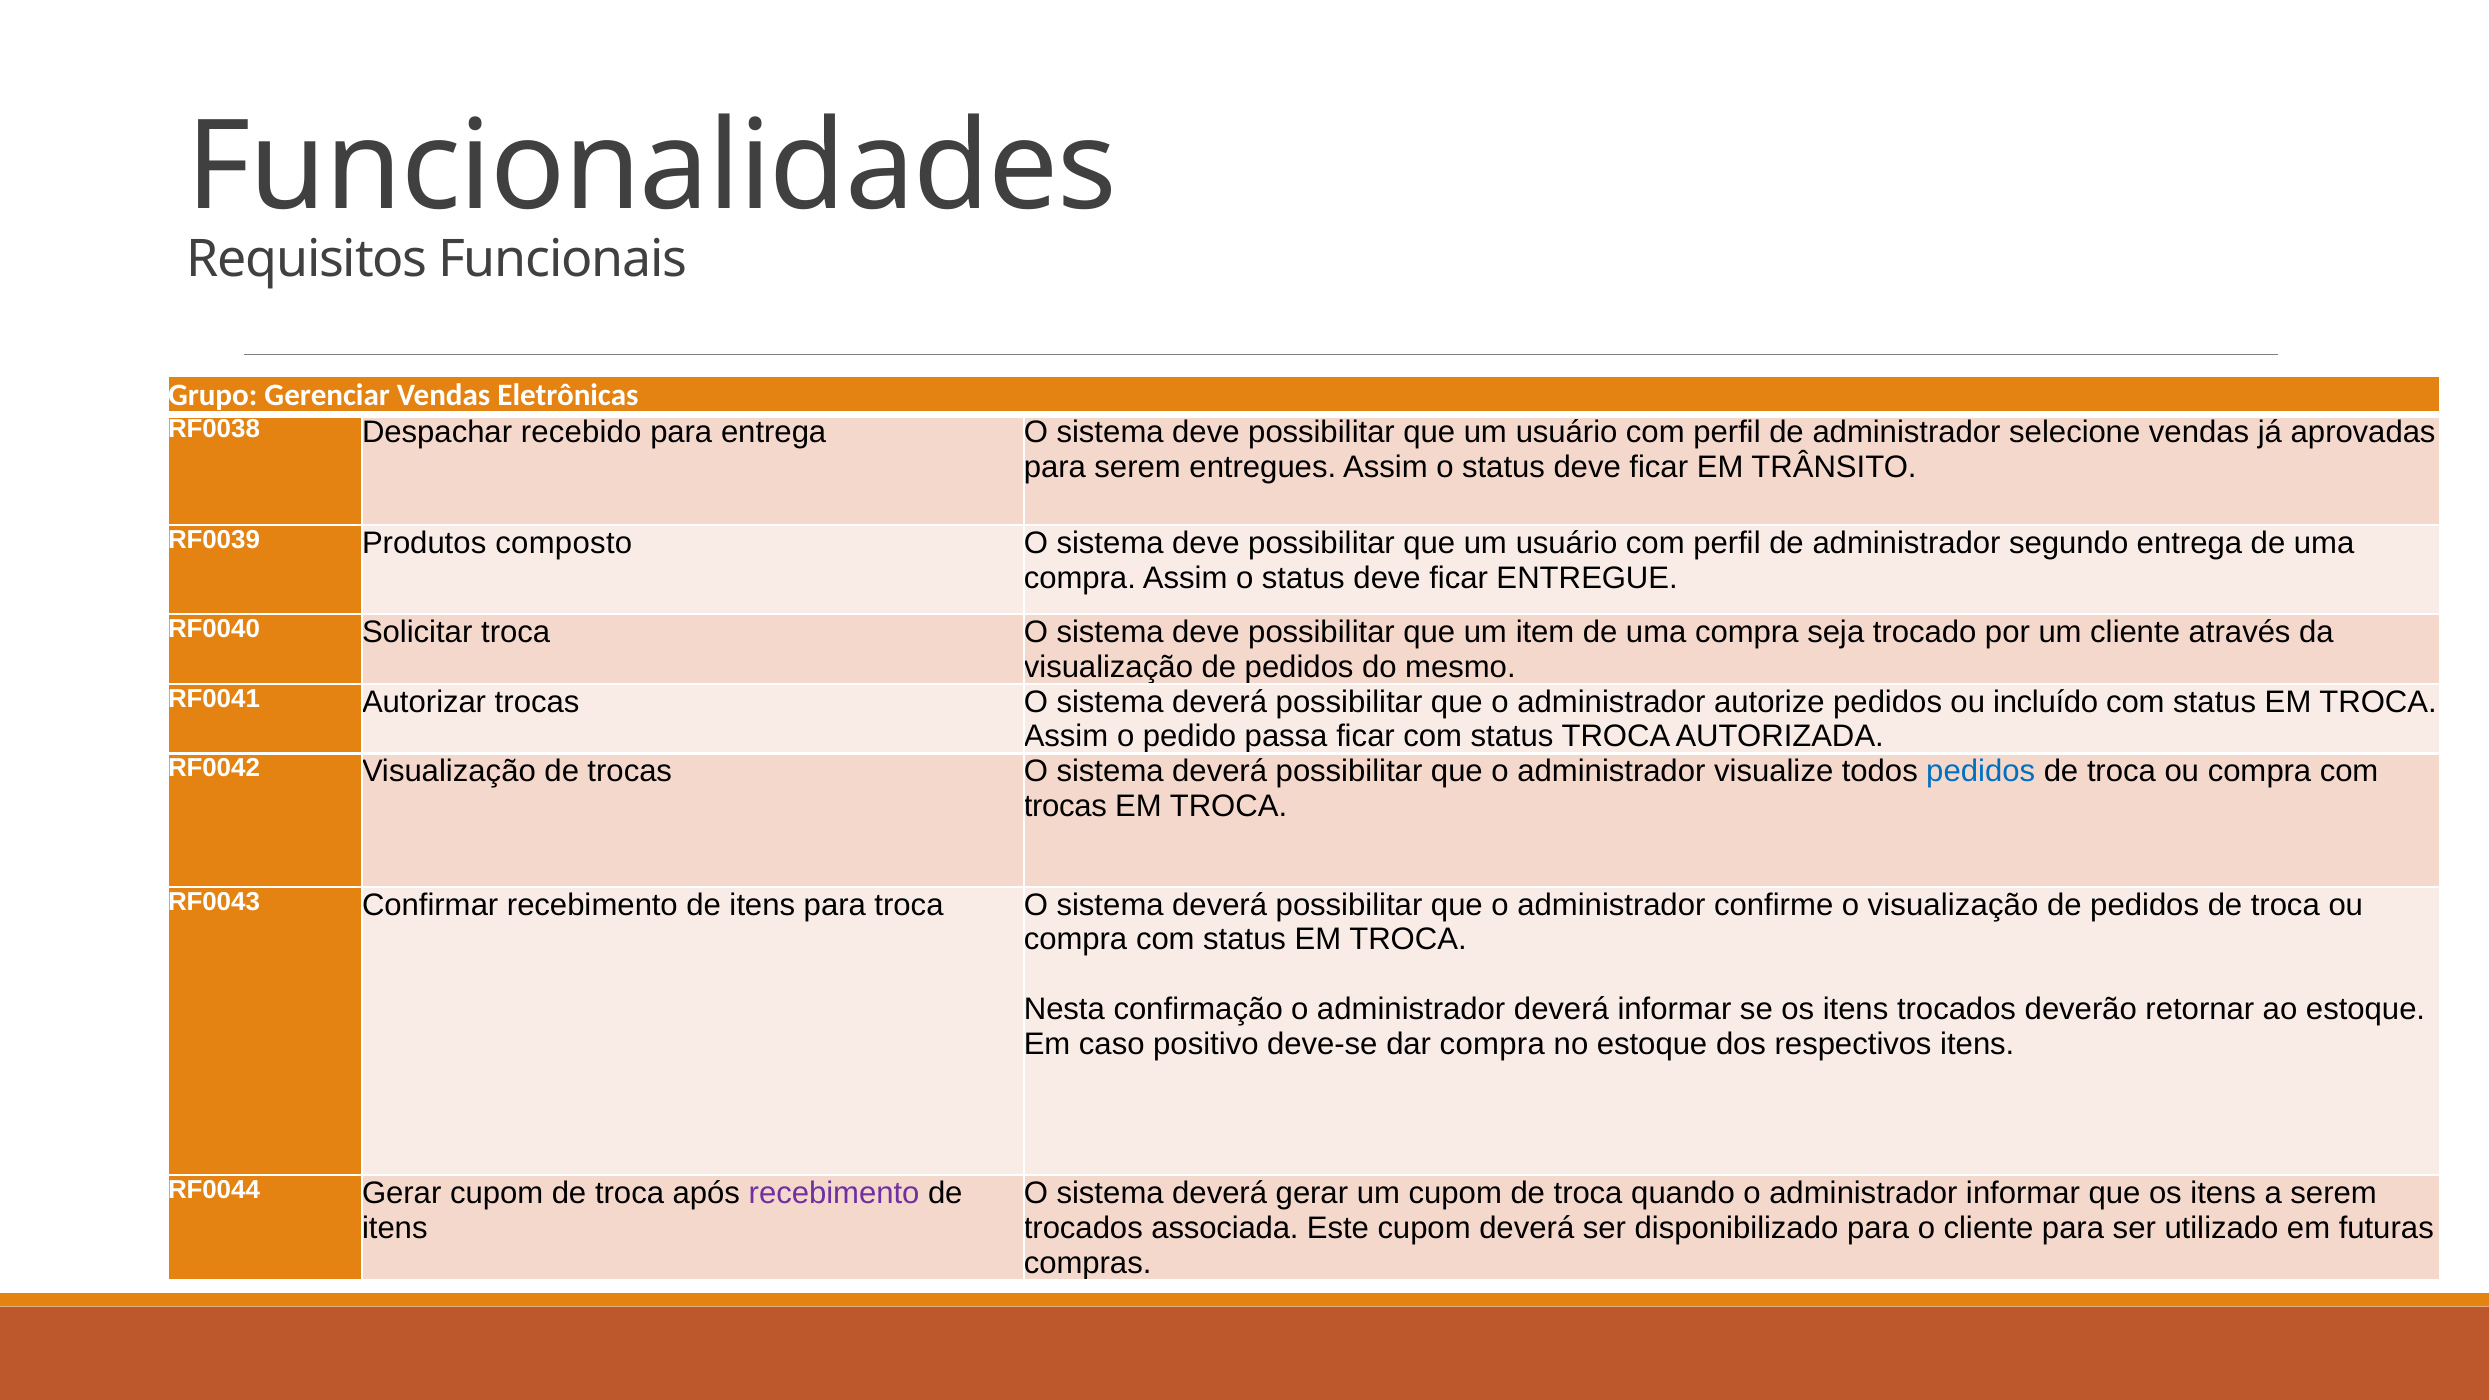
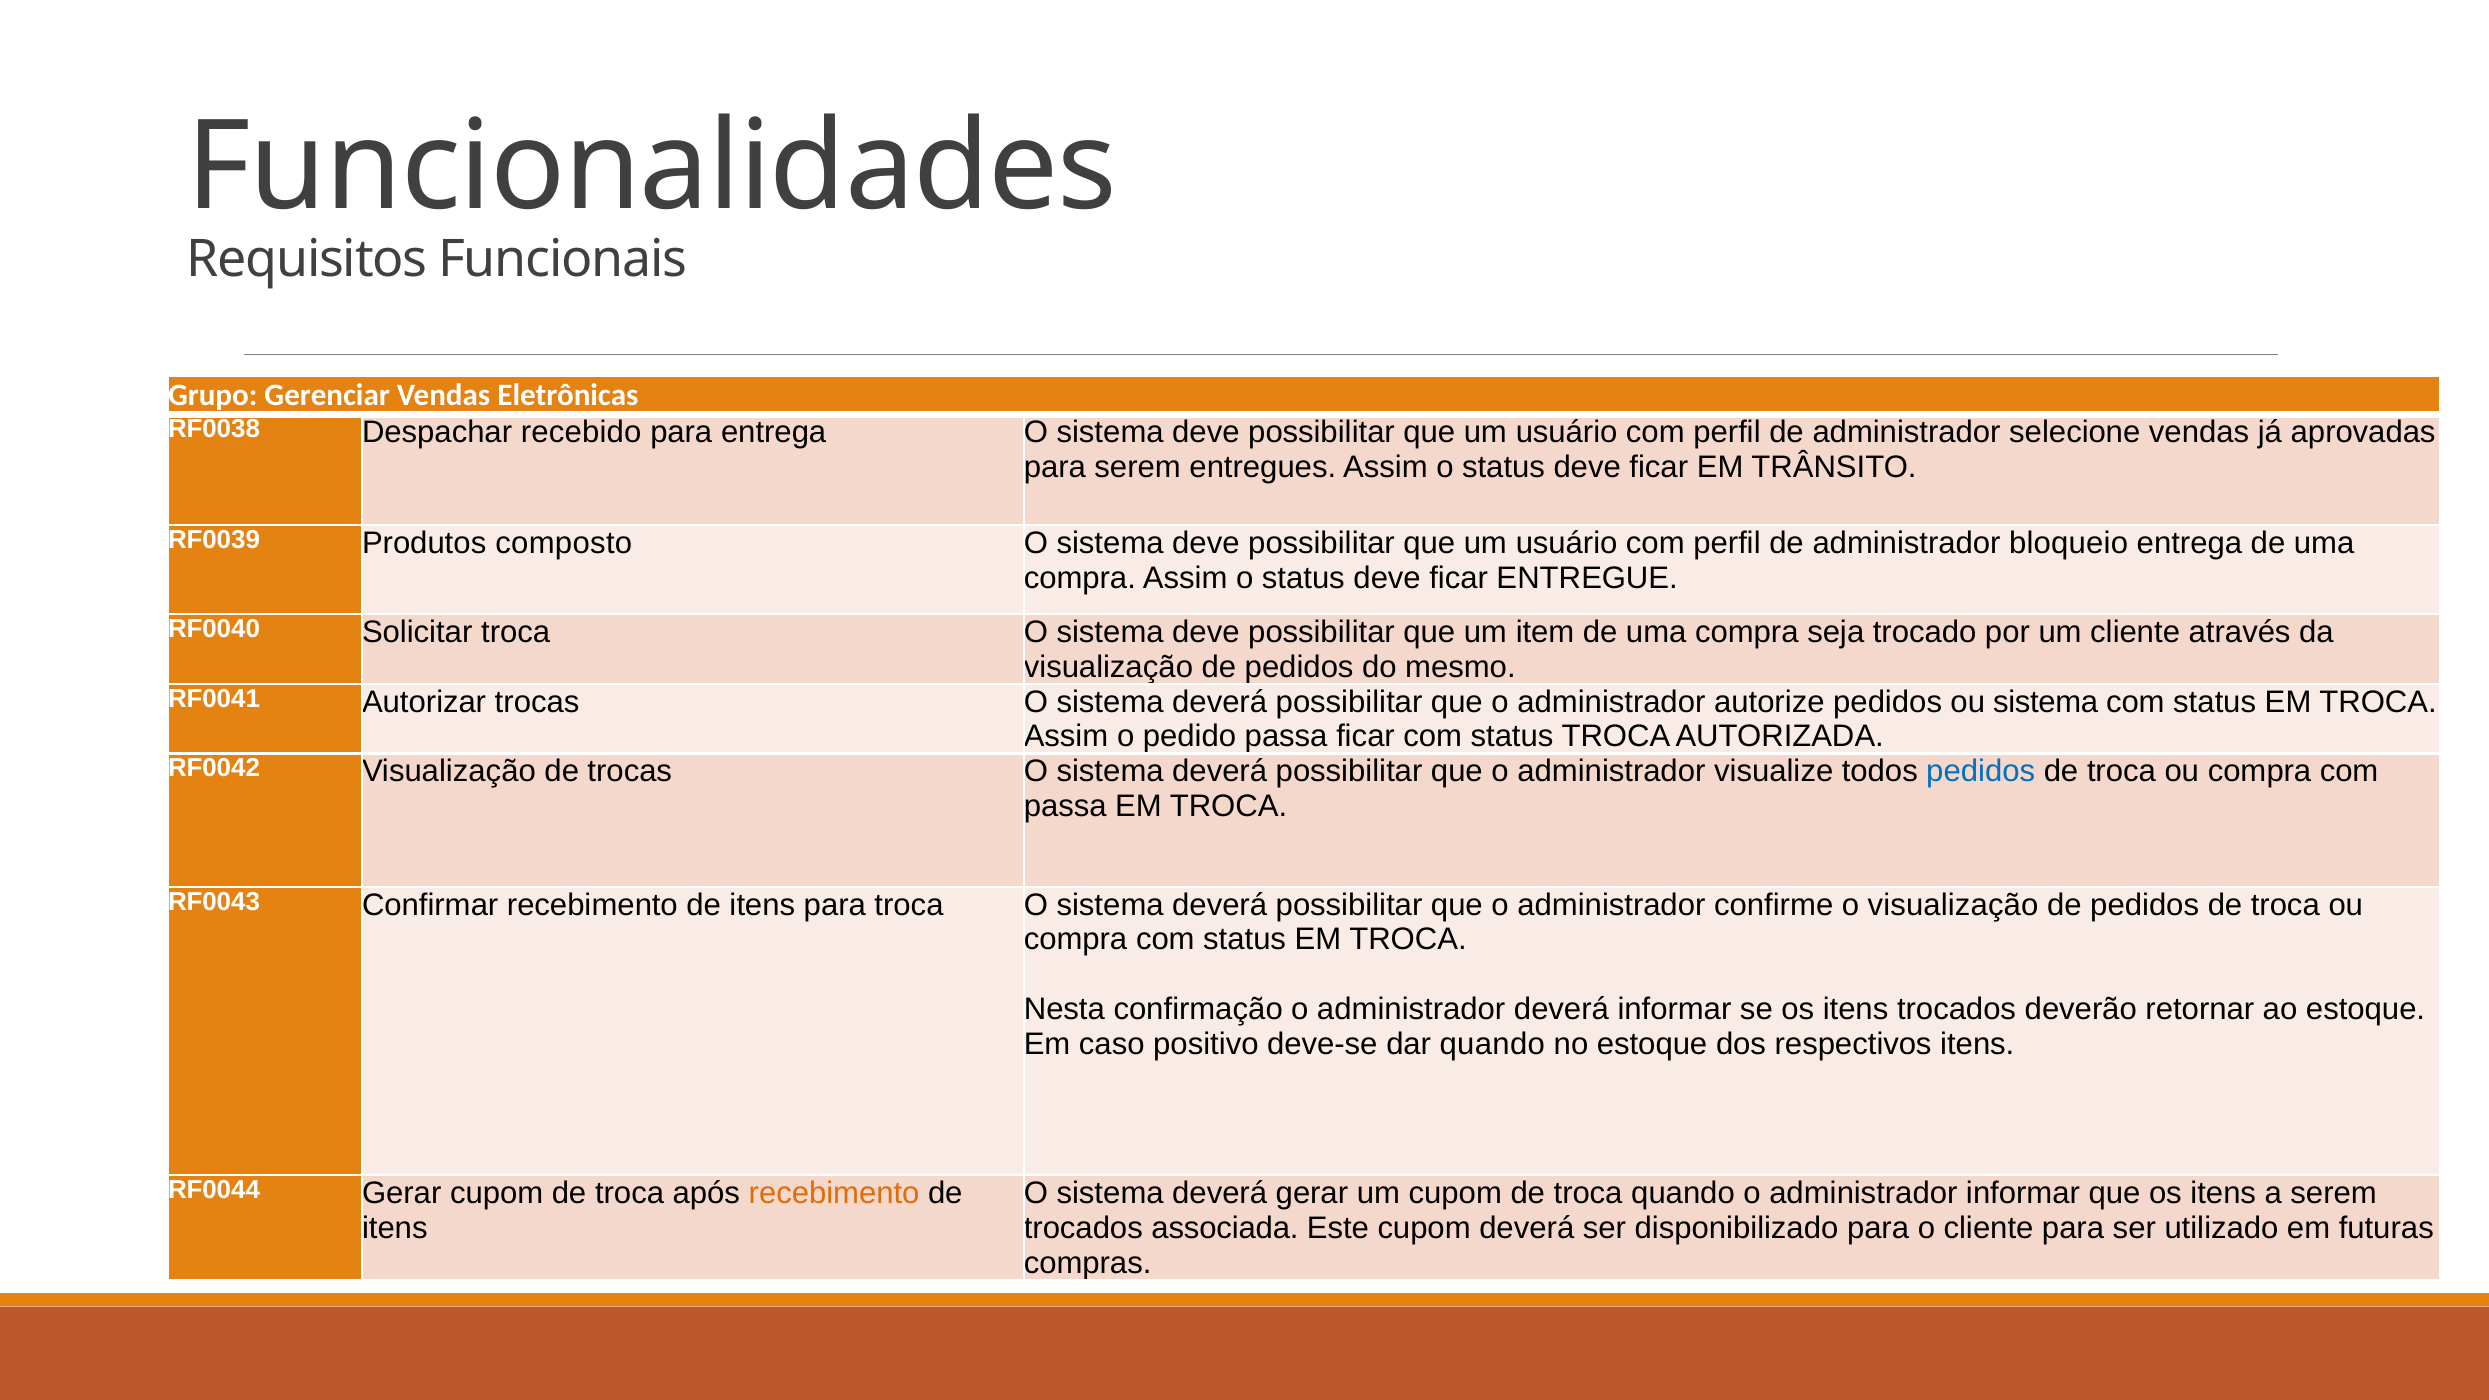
segundo: segundo -> bloqueio
ou incluído: incluído -> sistema
trocas at (1065, 806): trocas -> passa
dar compra: compra -> quando
recebimento at (834, 1193) colour: purple -> orange
